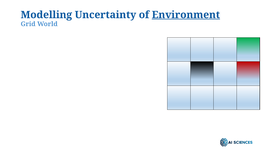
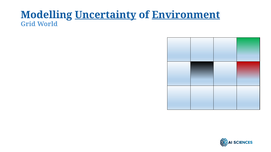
Uncertainty underline: none -> present
